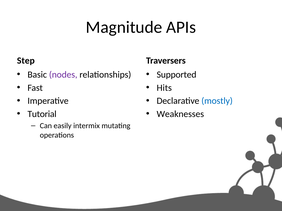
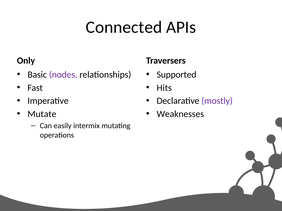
Magnitude: Magnitude -> Connected
Step: Step -> Only
mostly colour: blue -> purple
Tutorial: Tutorial -> Mutate
